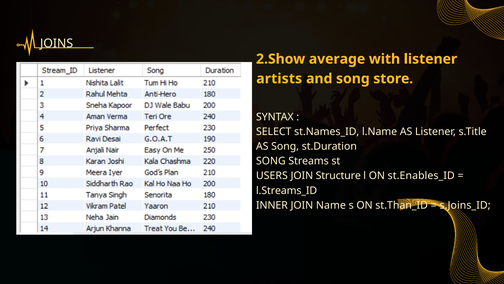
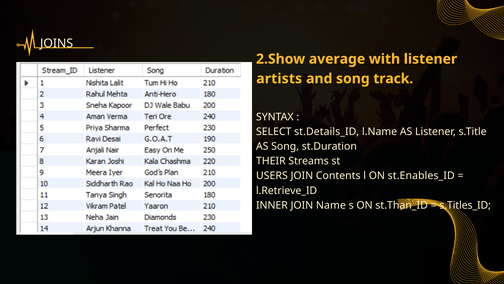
store: store -> track
st.Names_ID: st.Names_ID -> st.Details_ID
SONG at (271, 161): SONG -> THEIR
Structure: Structure -> Contents
l.Streams_ID: l.Streams_ID -> l.Retrieve_ID
s.Joins_ID: s.Joins_ID -> s.Titles_ID
